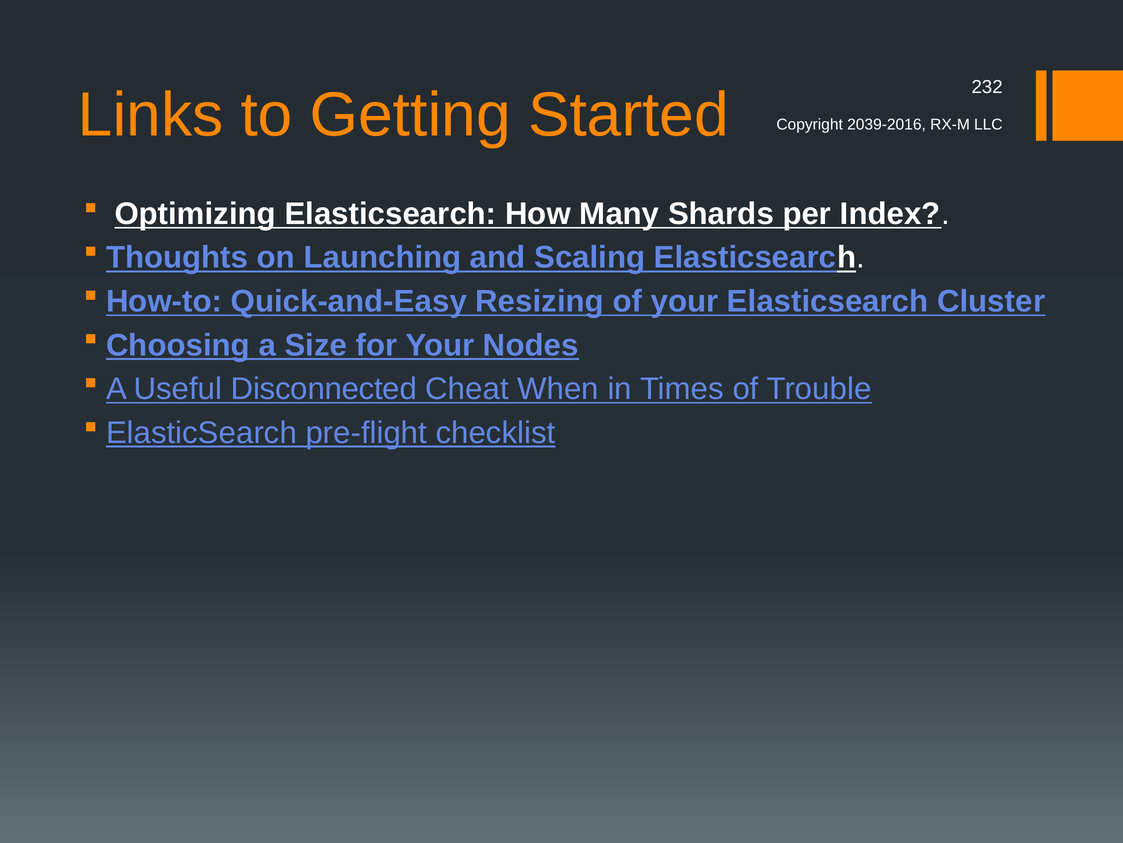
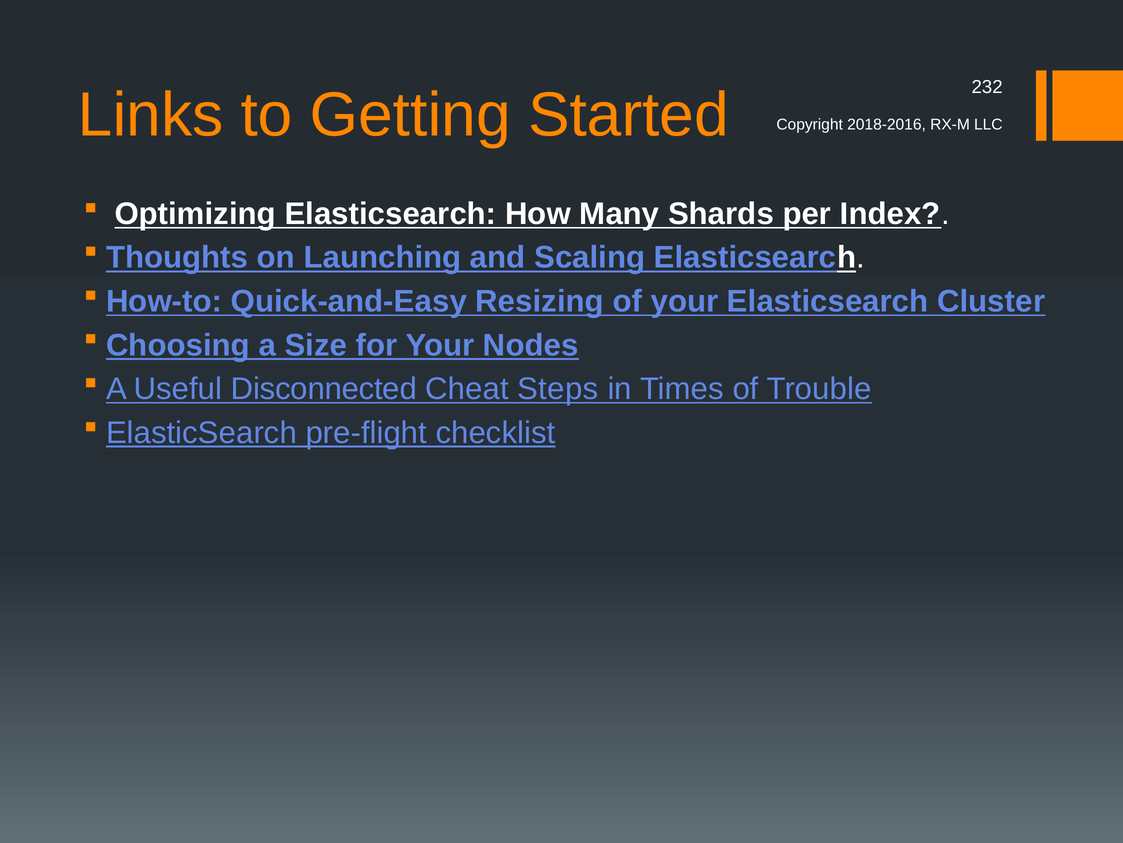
2039-2016: 2039-2016 -> 2018-2016
When: When -> Steps
